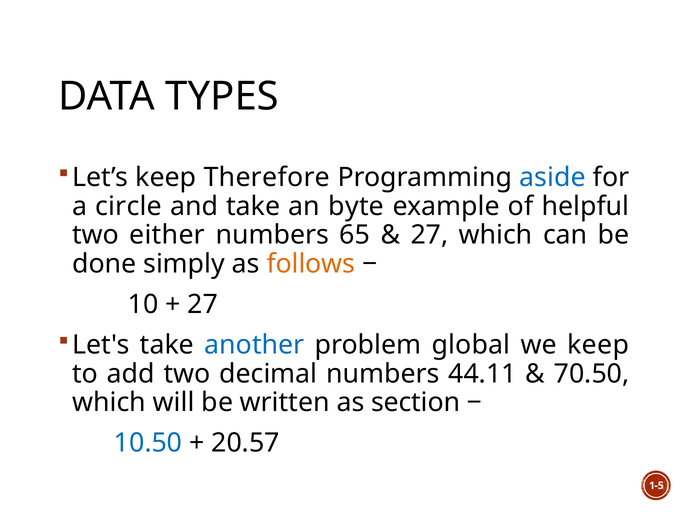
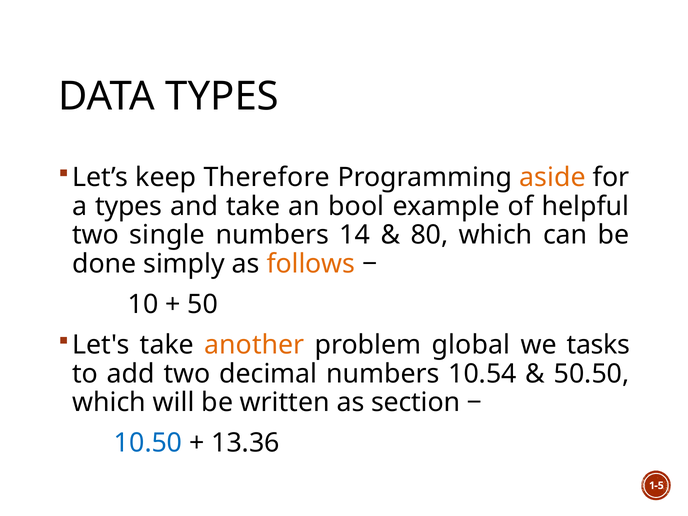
aside colour: blue -> orange
a circle: circle -> types
byte: byte -> bool
either: either -> single
65: 65 -> 14
27 at (429, 235): 27 -> 80
27 at (203, 304): 27 -> 50
another colour: blue -> orange
we keep: keep -> tasks
44.11: 44.11 -> 10.54
70.50: 70.50 -> 50.50
20.57: 20.57 -> 13.36
